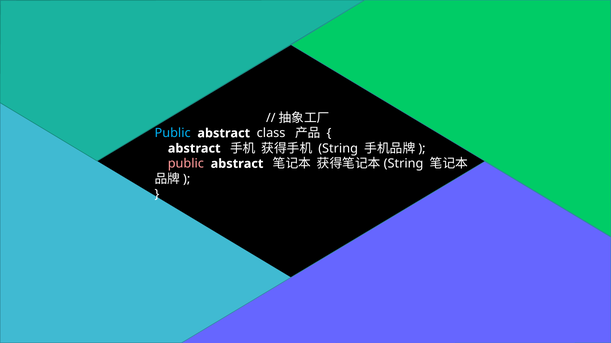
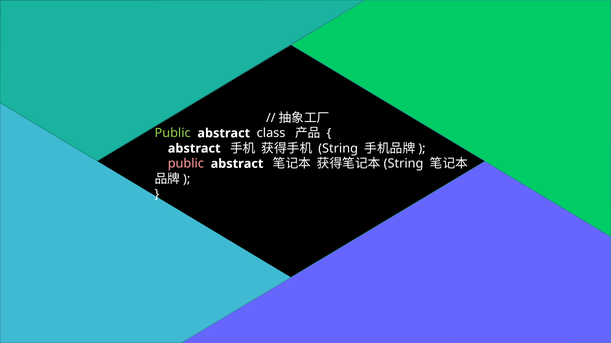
Public at (173, 133) colour: light blue -> light green
